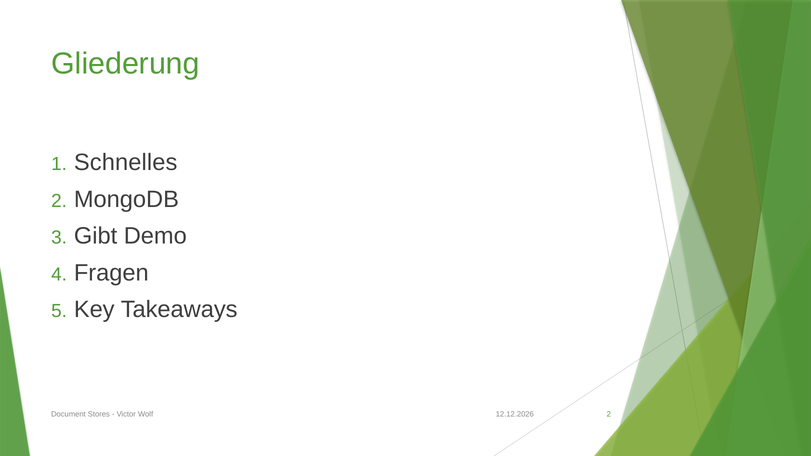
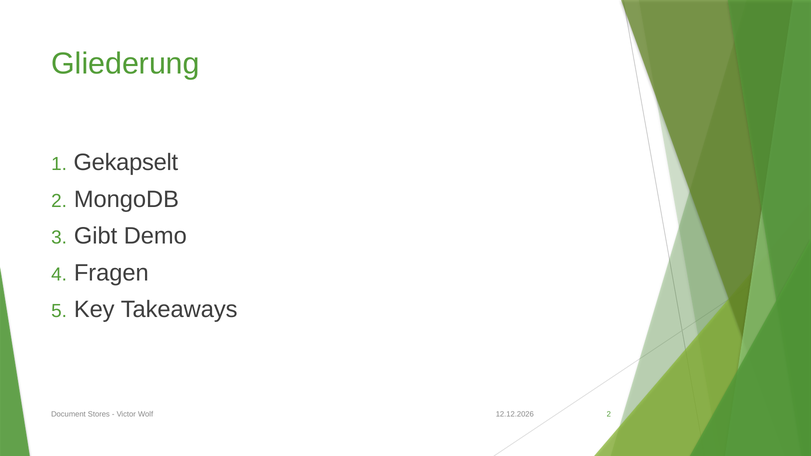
Schnelles: Schnelles -> Gekapselt
